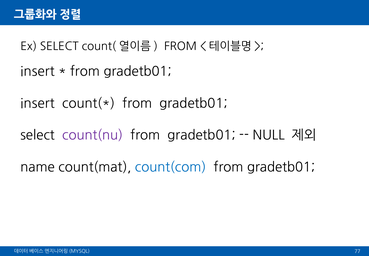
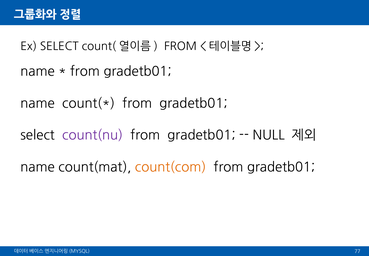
insert at (38, 71): insert -> name
insert at (38, 103): insert -> name
count(com colour: blue -> orange
